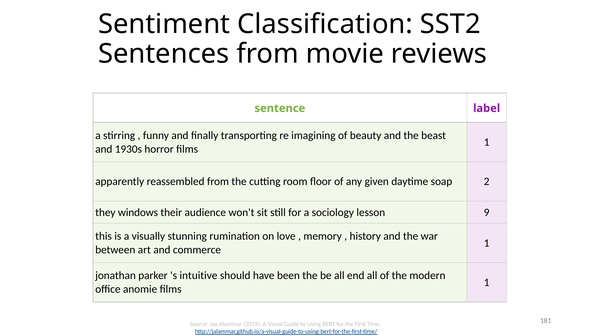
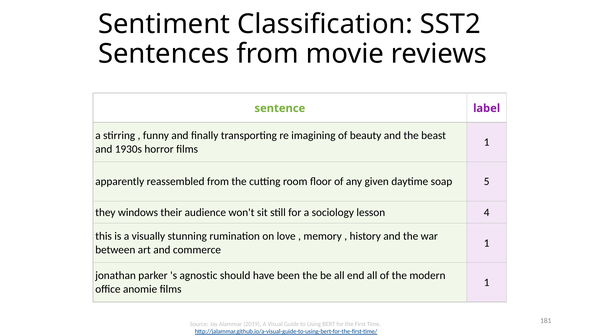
2: 2 -> 5
9: 9 -> 4
intuitive: intuitive -> agnostic
